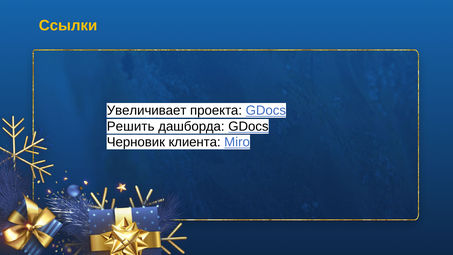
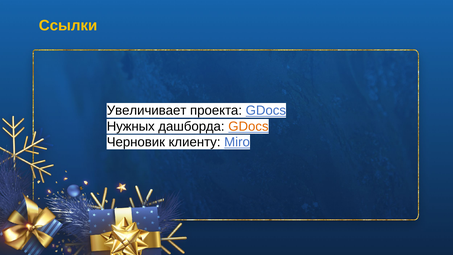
Решить: Решить -> Нужных
GDocs at (248, 126) colour: black -> orange
клиента: клиента -> клиенту
